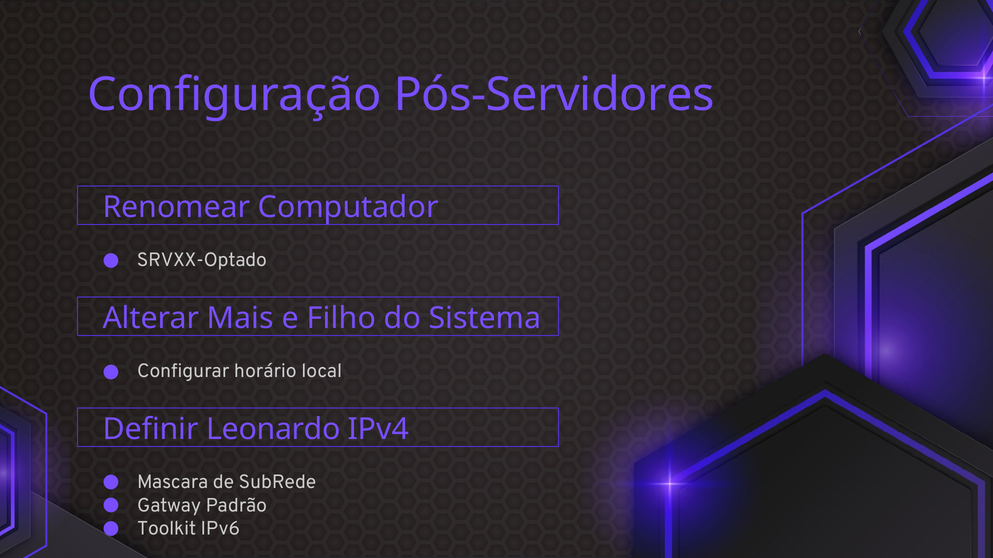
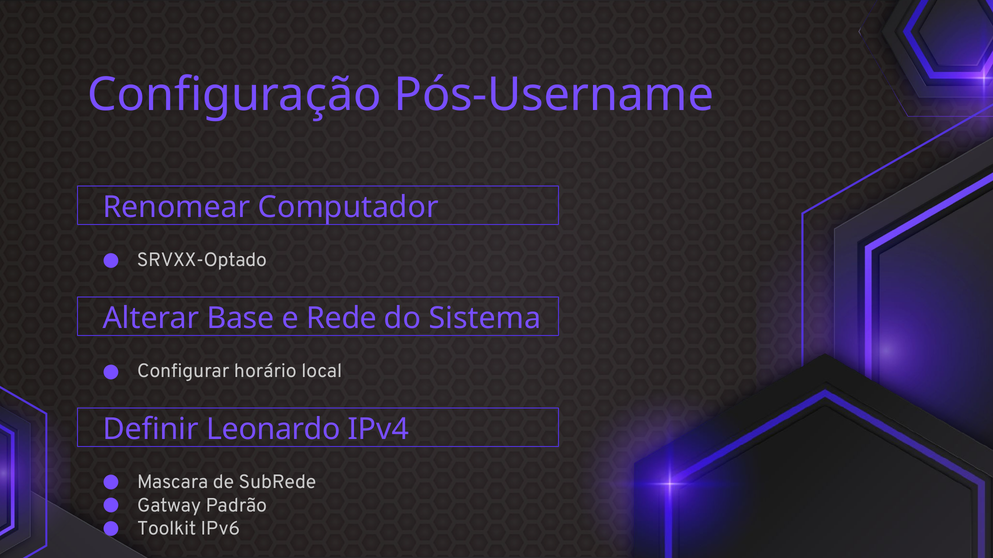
Pós-Servidores: Pós-Servidores -> Pós-Username
Mais: Mais -> Base
Filho: Filho -> Rede
